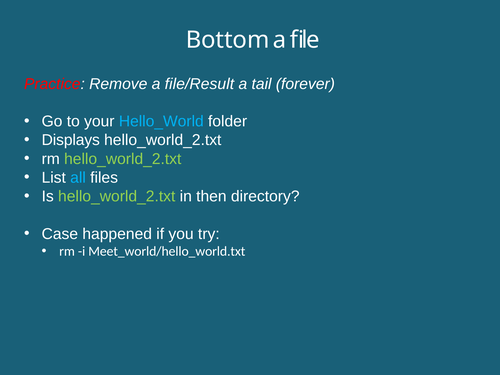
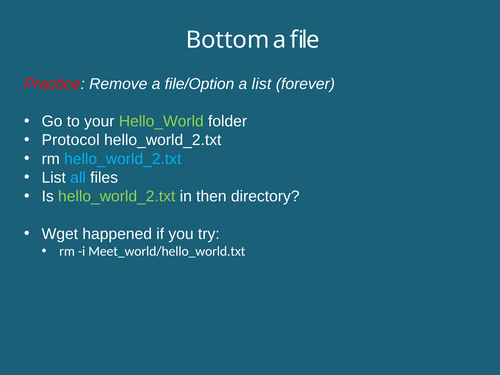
file/Result: file/Result -> file/Option
a tail: tail -> list
Hello_World colour: light blue -> light green
Displays: Displays -> Protocol
hello_world_2.txt at (123, 159) colour: light green -> light blue
Case: Case -> Wget
